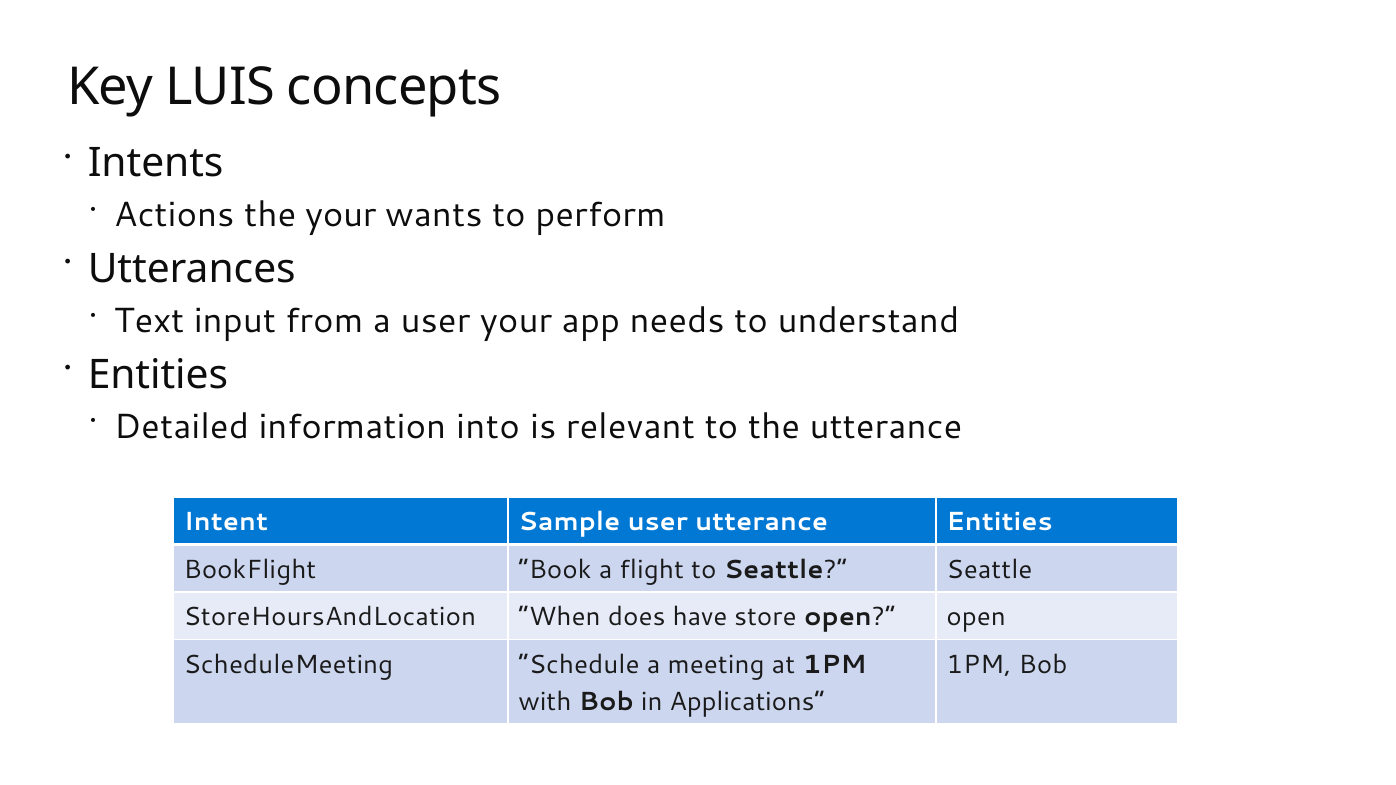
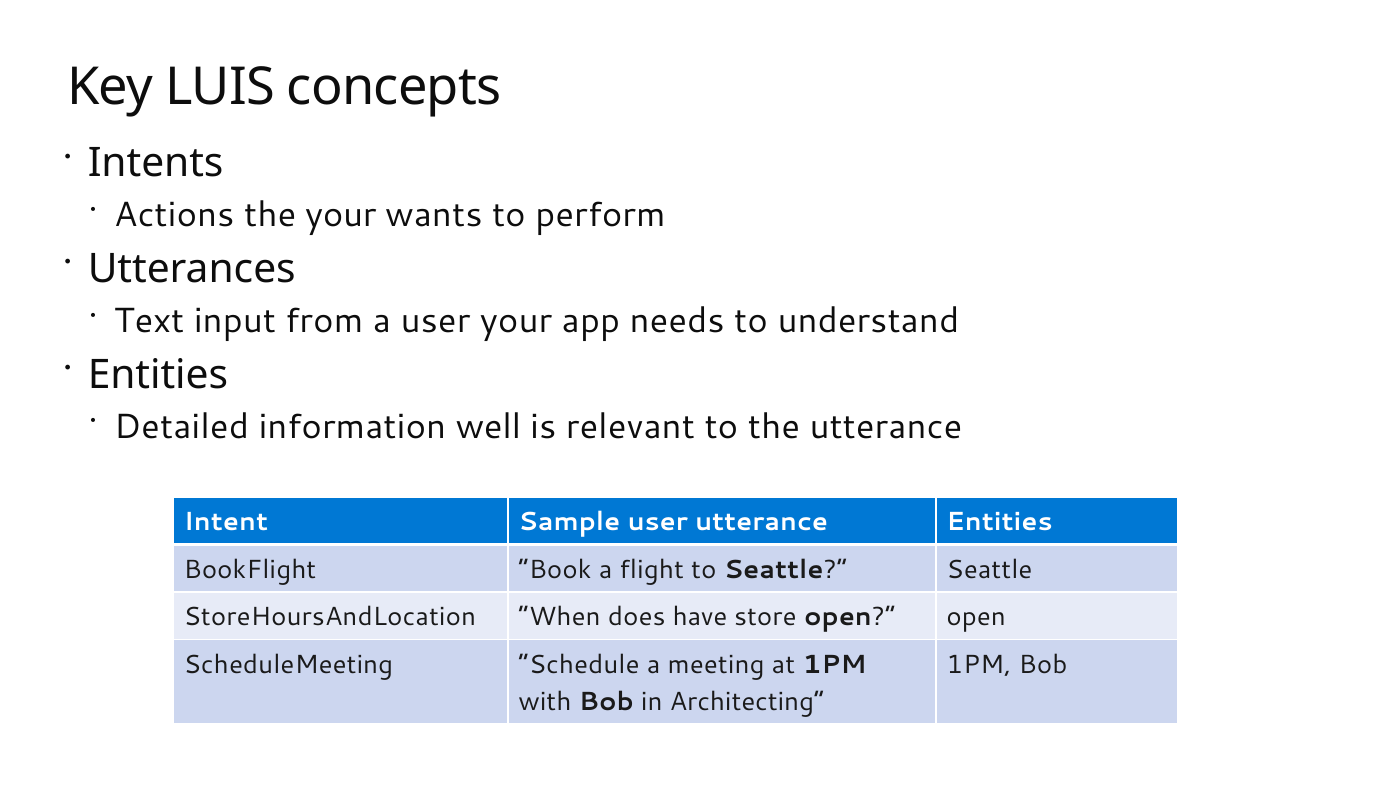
into: into -> well
Applications: Applications -> Architecting
